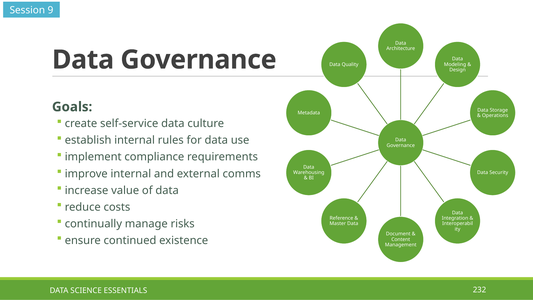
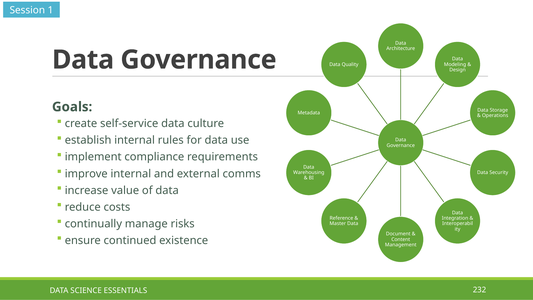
9: 9 -> 1
